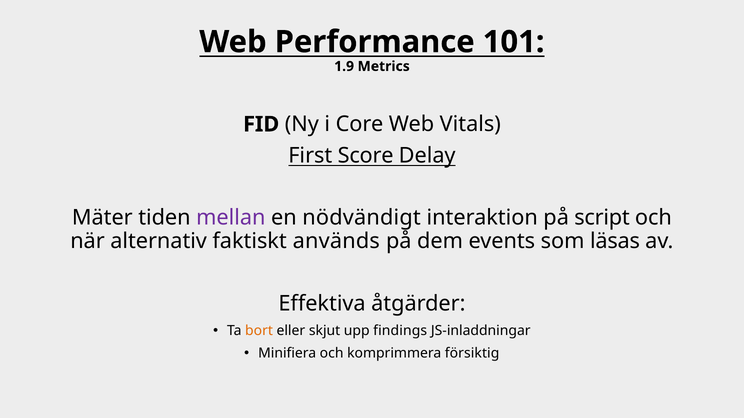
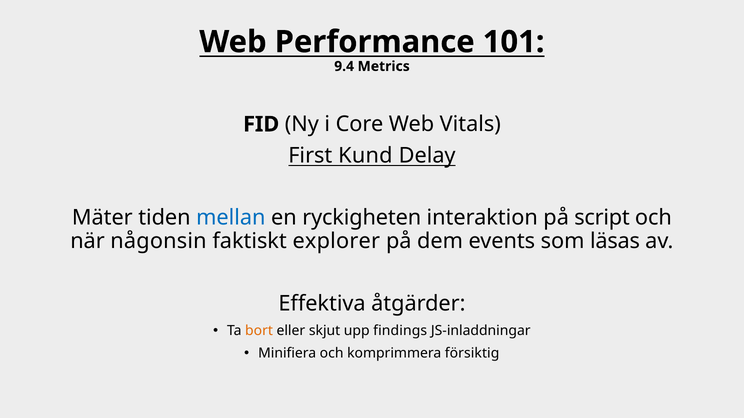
1.9: 1.9 -> 9.4
Score: Score -> Kund
mellan colour: purple -> blue
nödvändigt: nödvändigt -> ryckigheten
alternativ: alternativ -> någonsin
används: används -> explorer
